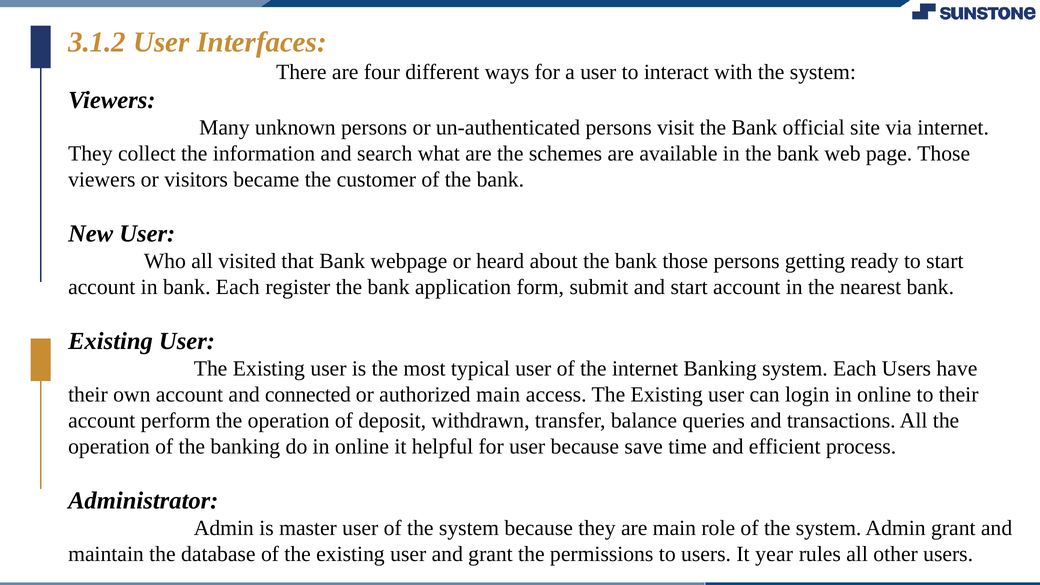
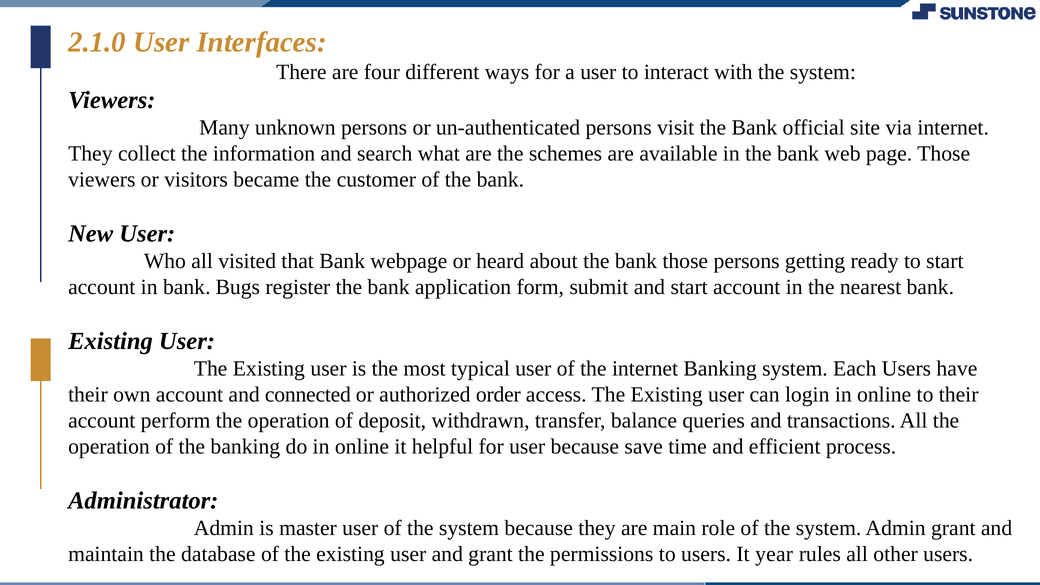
3.1.2: 3.1.2 -> 2.1.0
bank Each: Each -> Bugs
authorized main: main -> order
